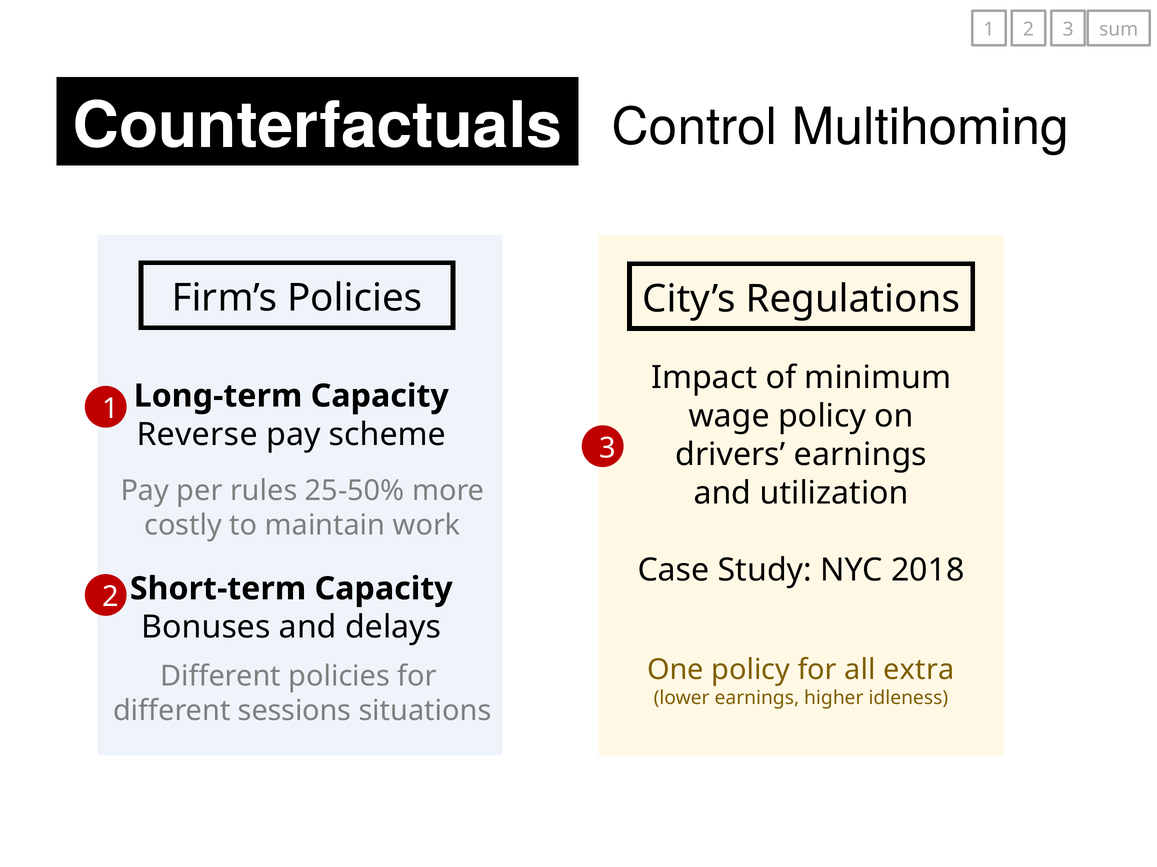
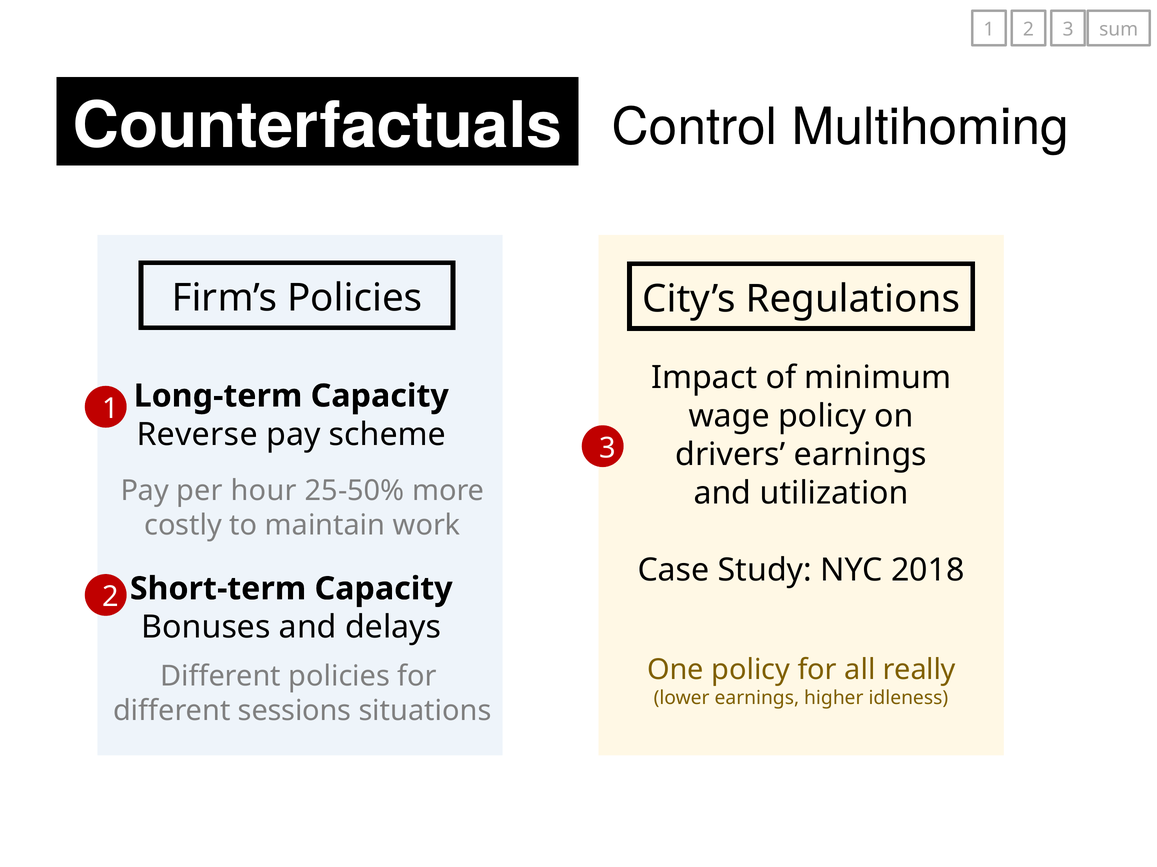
rules: rules -> hour
extra: extra -> really
